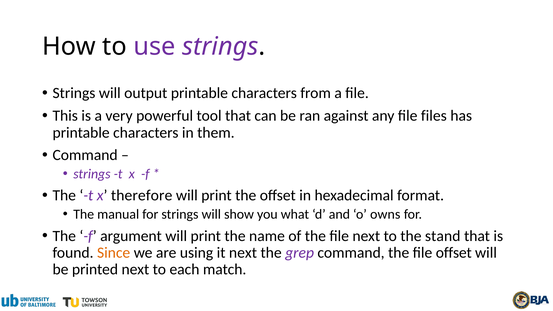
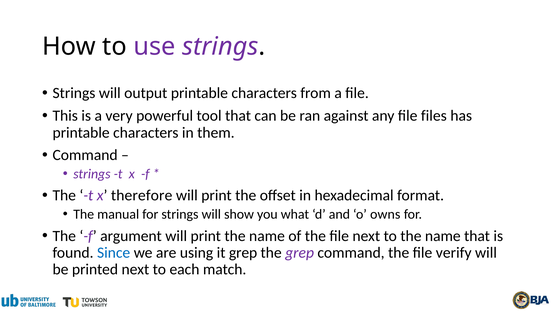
to the stand: stand -> name
Since colour: orange -> blue
it next: next -> grep
file offset: offset -> verify
